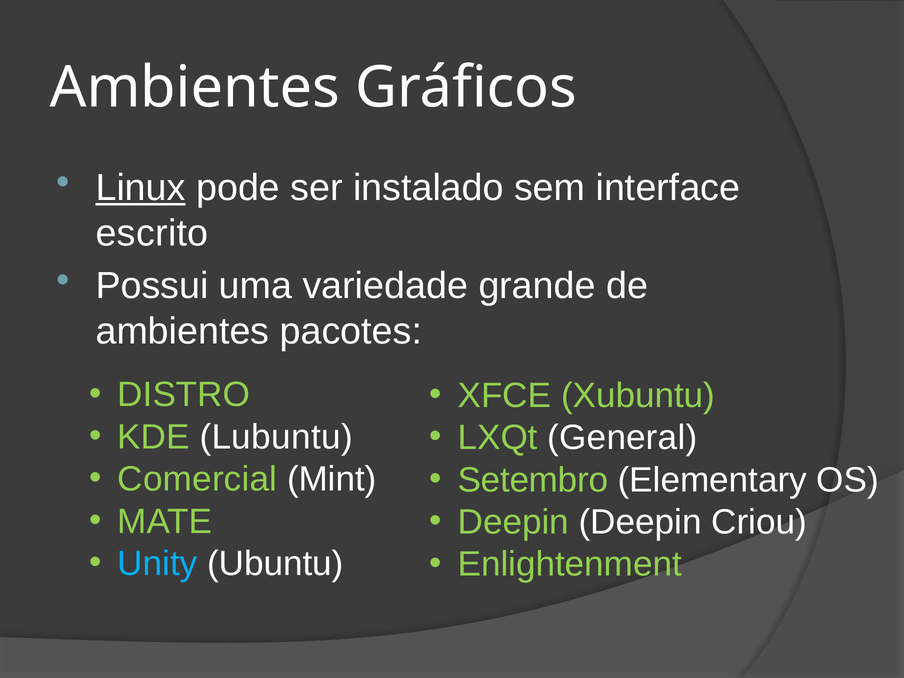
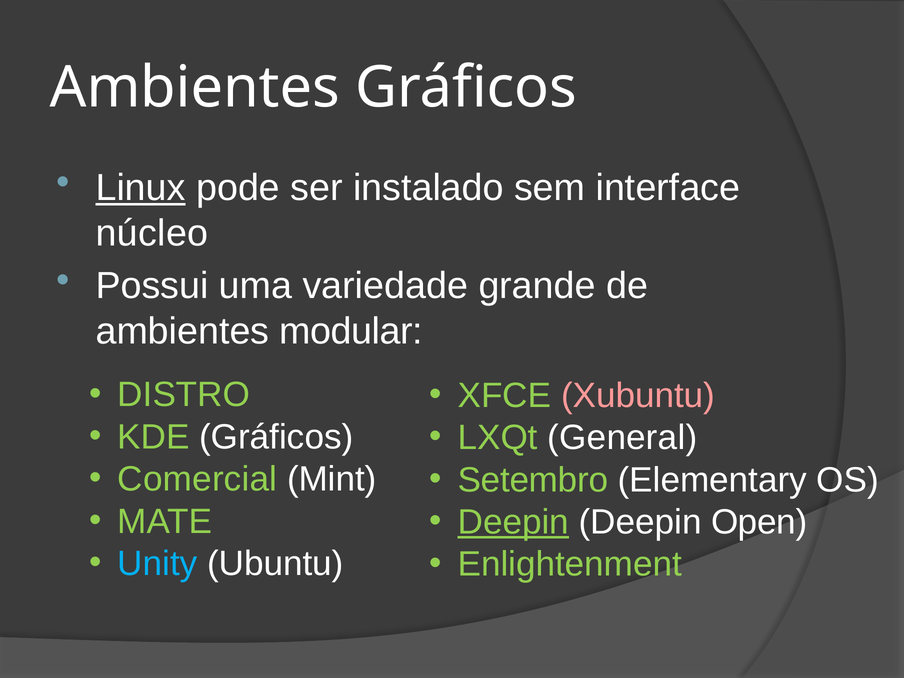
escrito: escrito -> núcleo
pacotes: pacotes -> modular
Xubuntu colour: light green -> pink
KDE Lubuntu: Lubuntu -> Gráficos
Deepin at (513, 522) underline: none -> present
Criou: Criou -> Open
